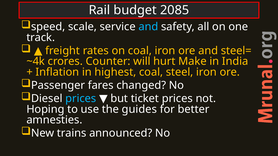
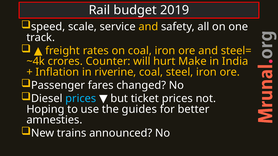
2085: 2085 -> 2019
and at (148, 27) colour: light blue -> yellow
highest: highest -> riverine
